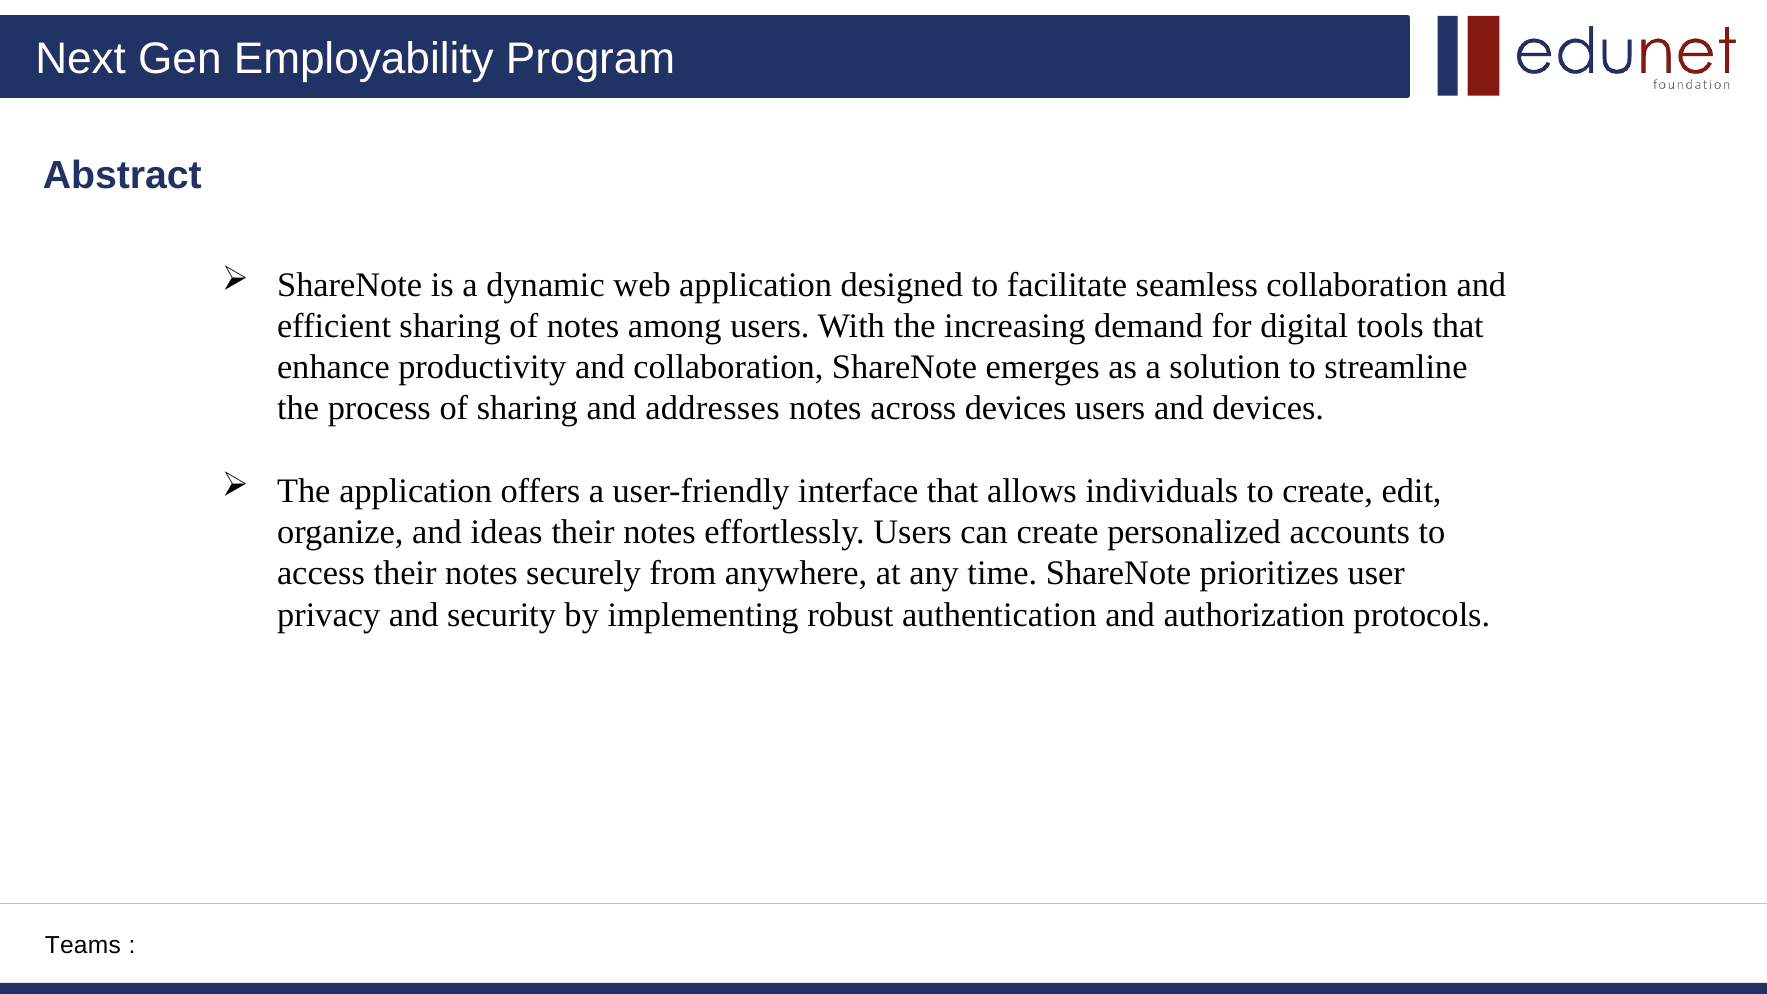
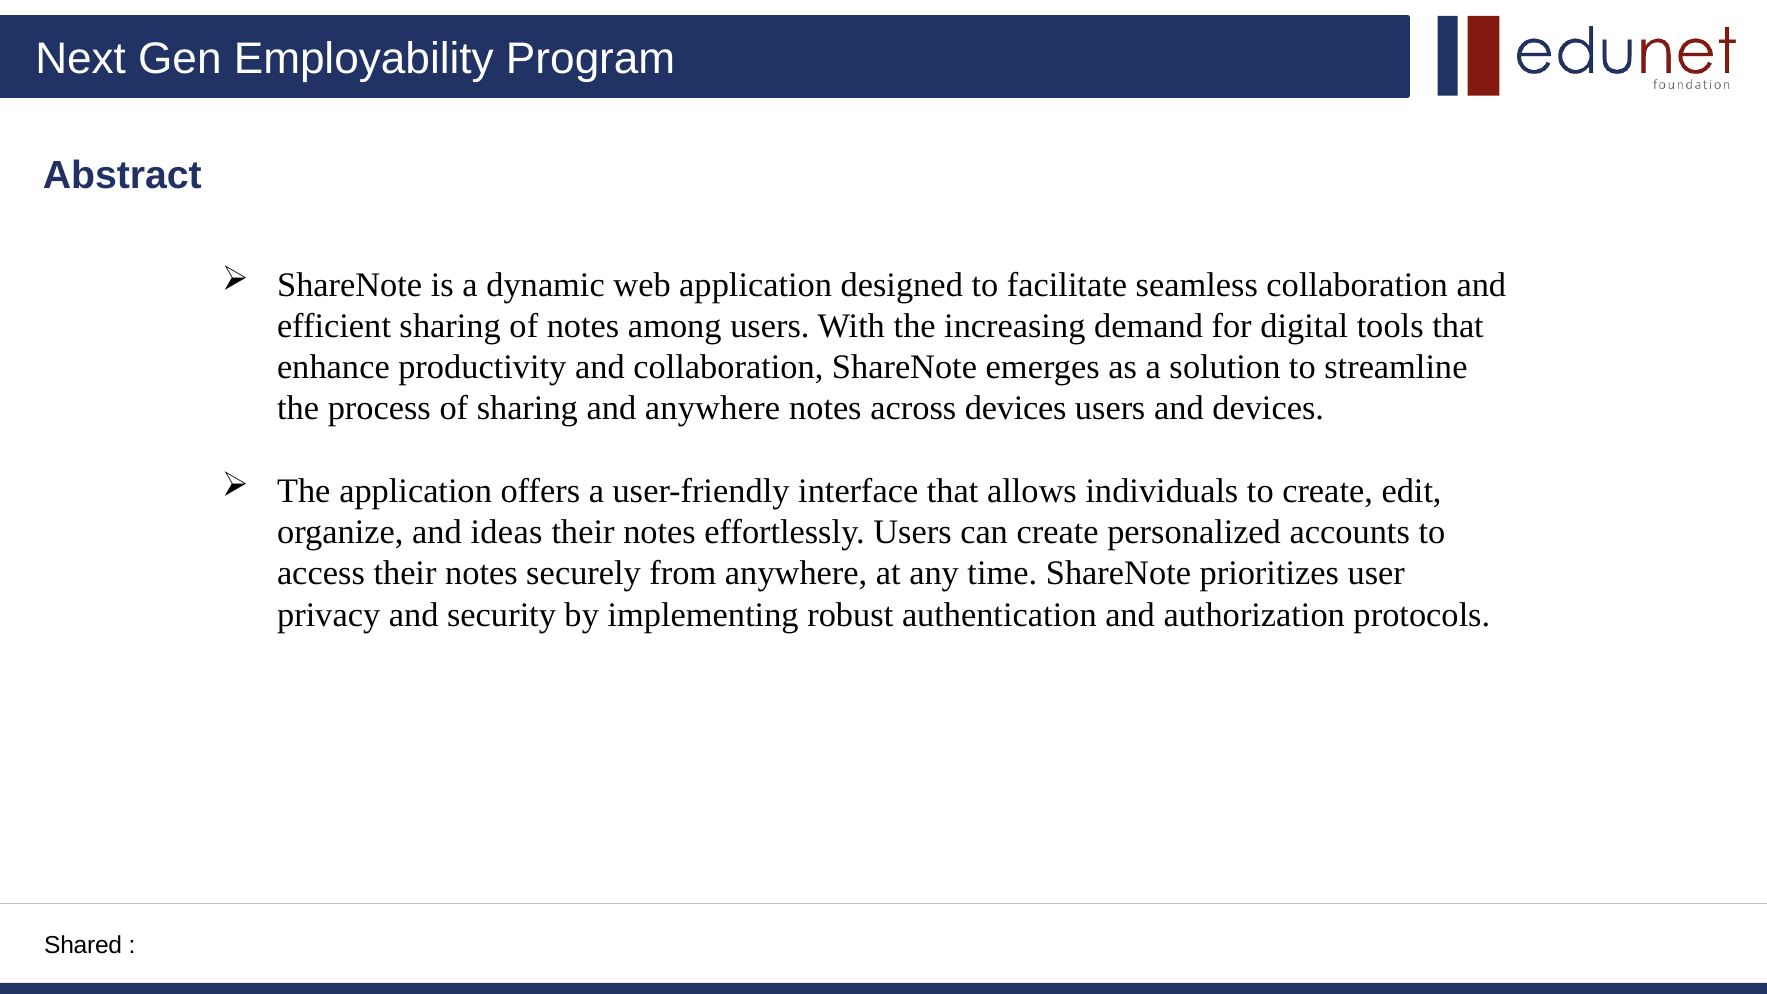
and addresses: addresses -> anywhere
Teams: Teams -> Shared
